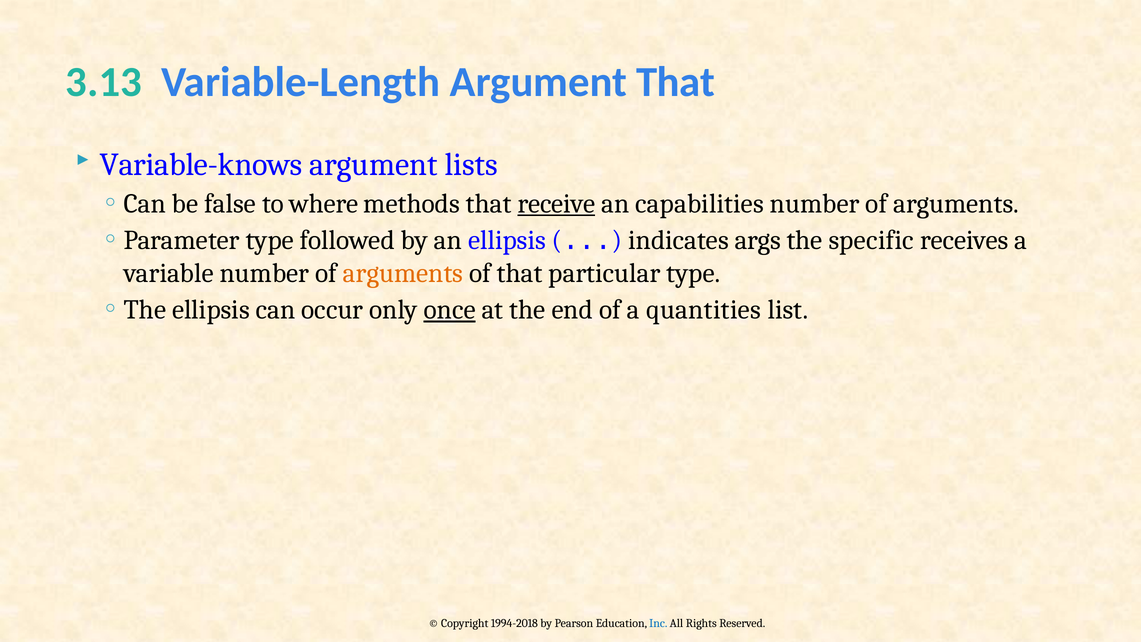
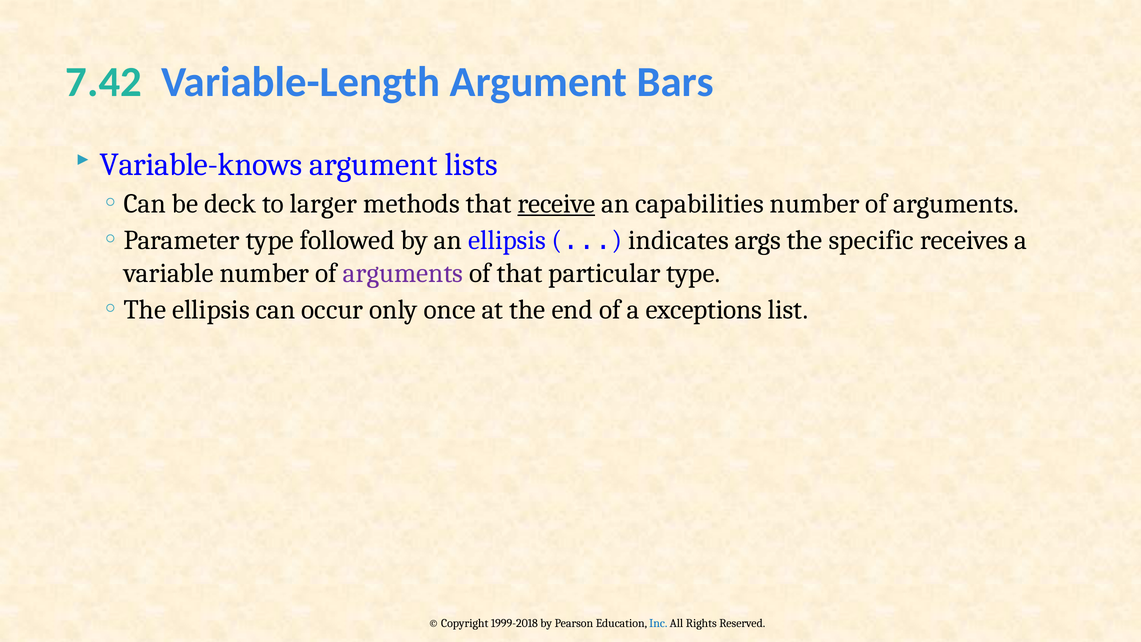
3.13: 3.13 -> 7.42
Argument That: That -> Bars
false: false -> deck
where: where -> larger
arguments at (403, 273) colour: orange -> purple
once underline: present -> none
quantities: quantities -> exceptions
1994-2018: 1994-2018 -> 1999-2018
